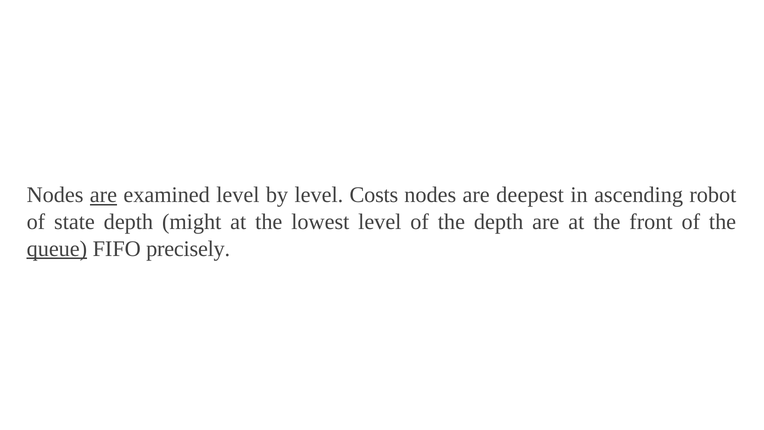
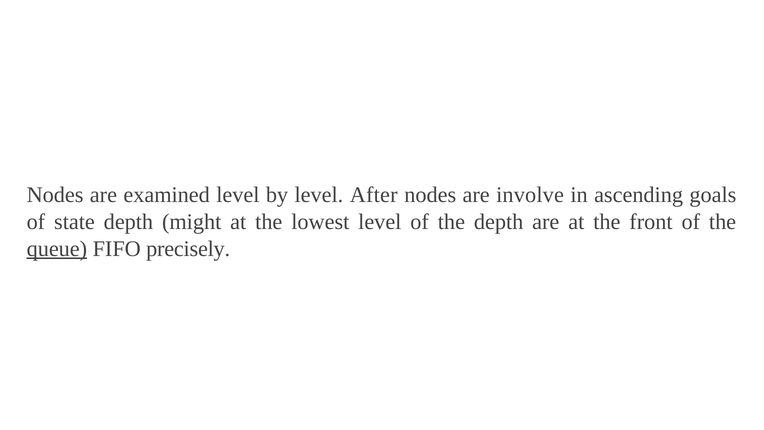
are at (103, 195) underline: present -> none
Costs: Costs -> After
deepest: deepest -> involve
robot: robot -> goals
